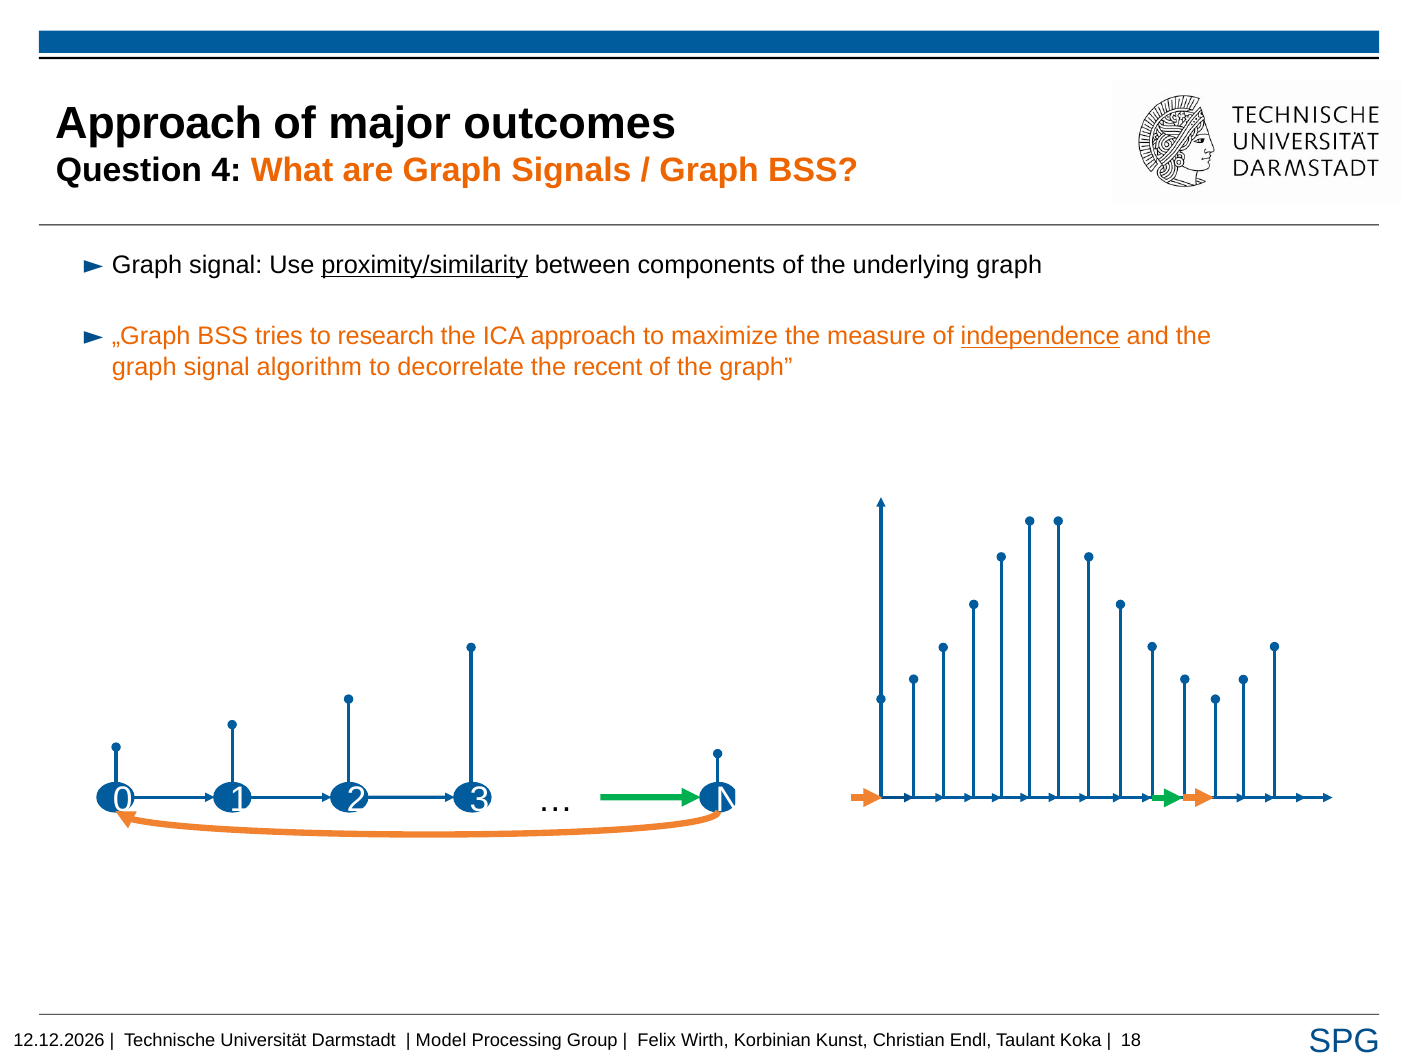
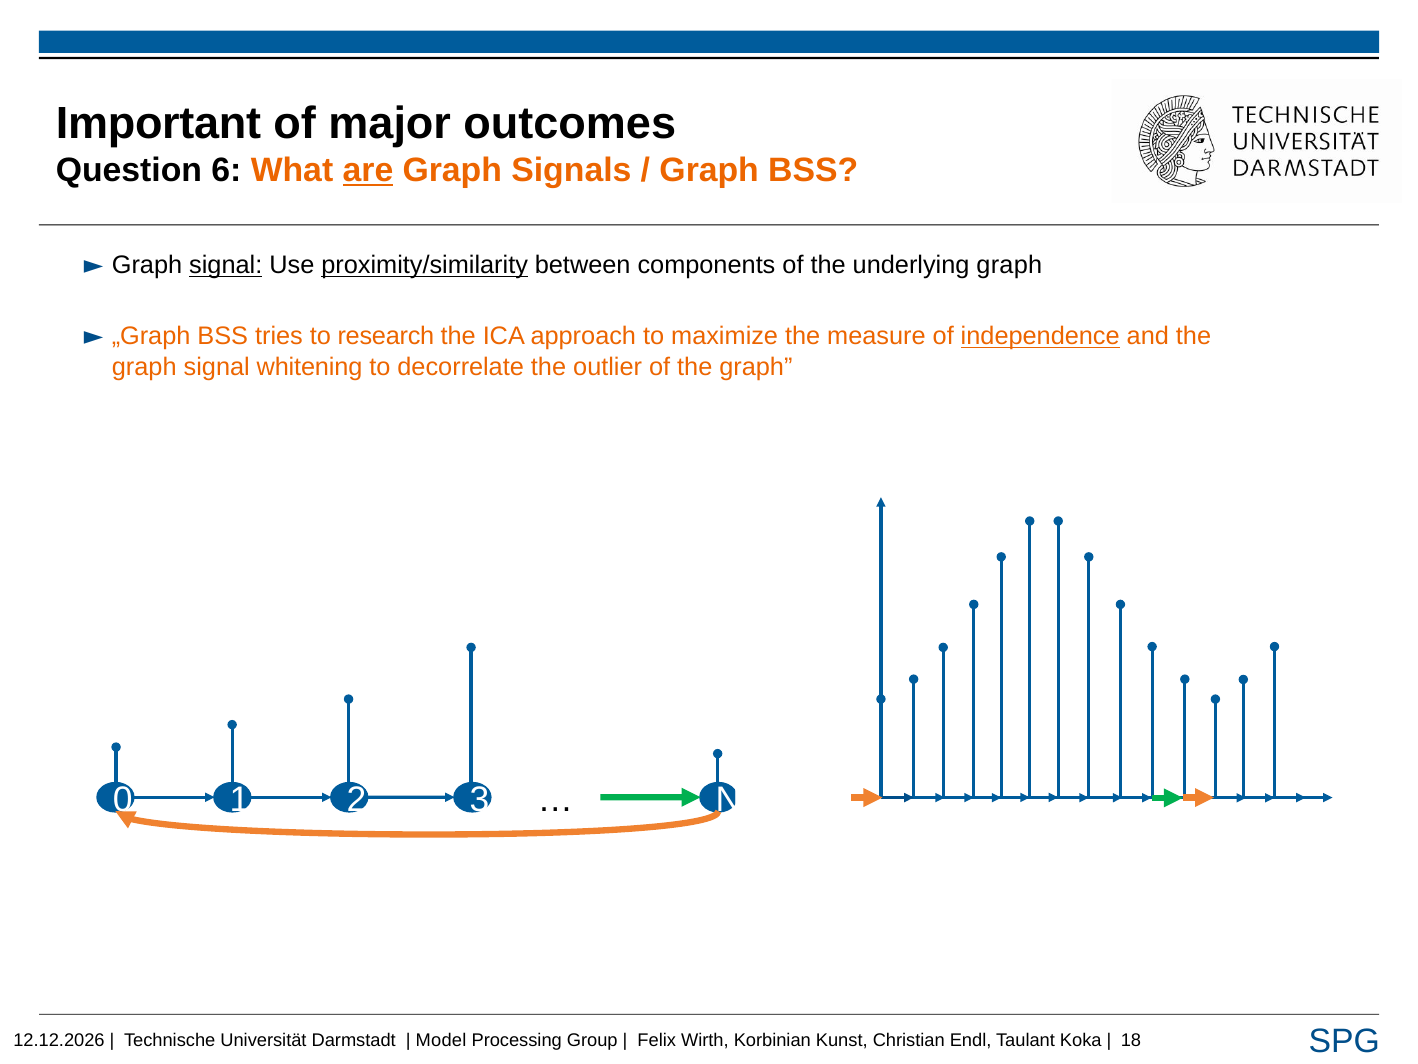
Approach at (159, 124): Approach -> Important
4: 4 -> 6
are underline: none -> present
signal at (226, 265) underline: none -> present
algorithm: algorithm -> whitening
recent: recent -> outlier
